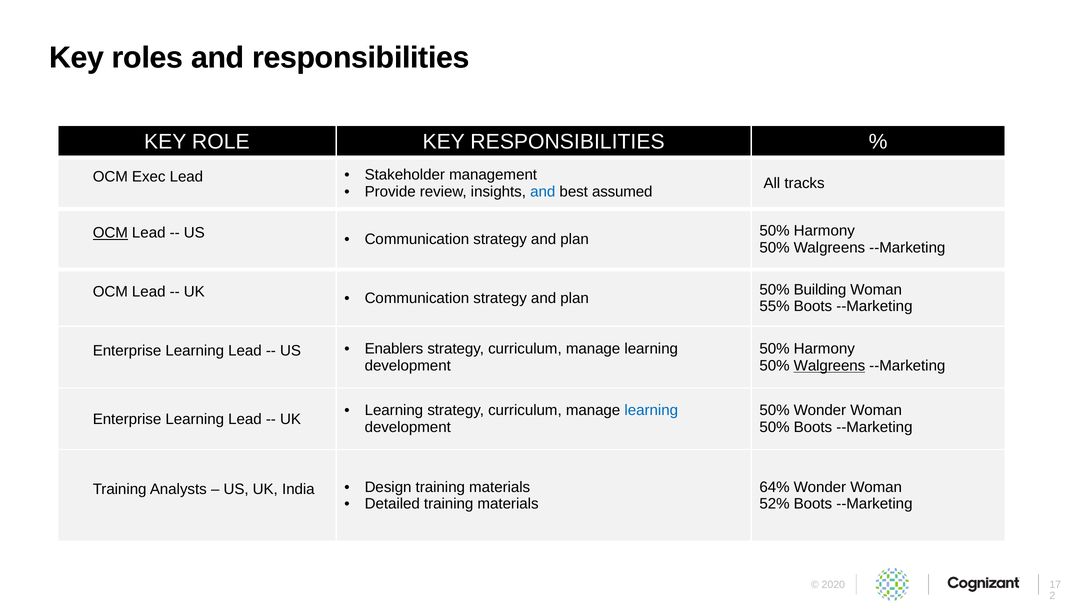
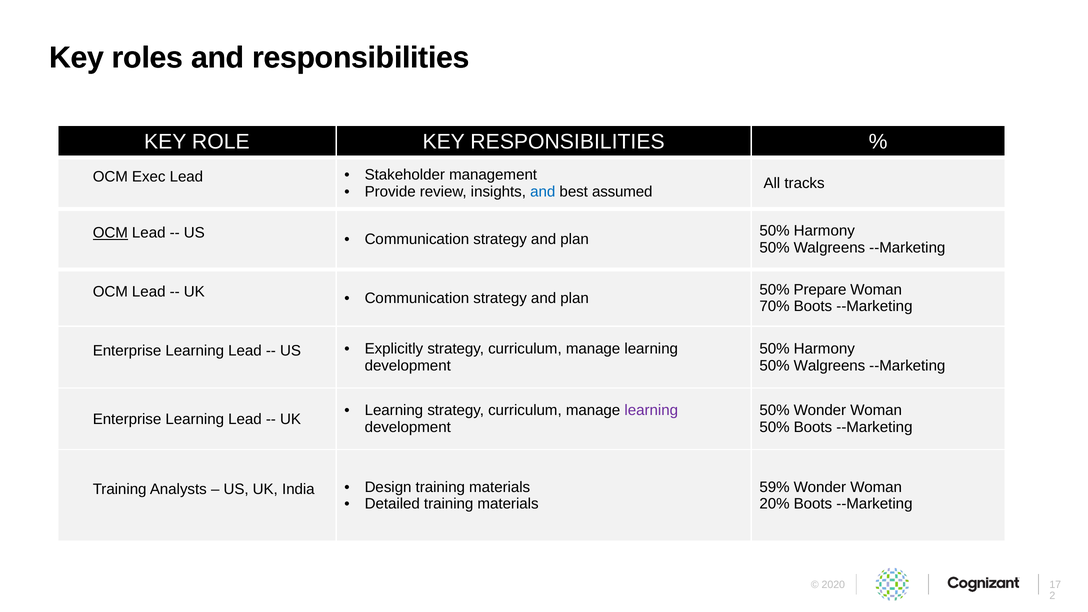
Building: Building -> Prepare
55%: 55% -> 70%
Enablers: Enablers -> Explicitly
Walgreens at (829, 366) underline: present -> none
learning at (651, 410) colour: blue -> purple
64%: 64% -> 59%
52%: 52% -> 20%
